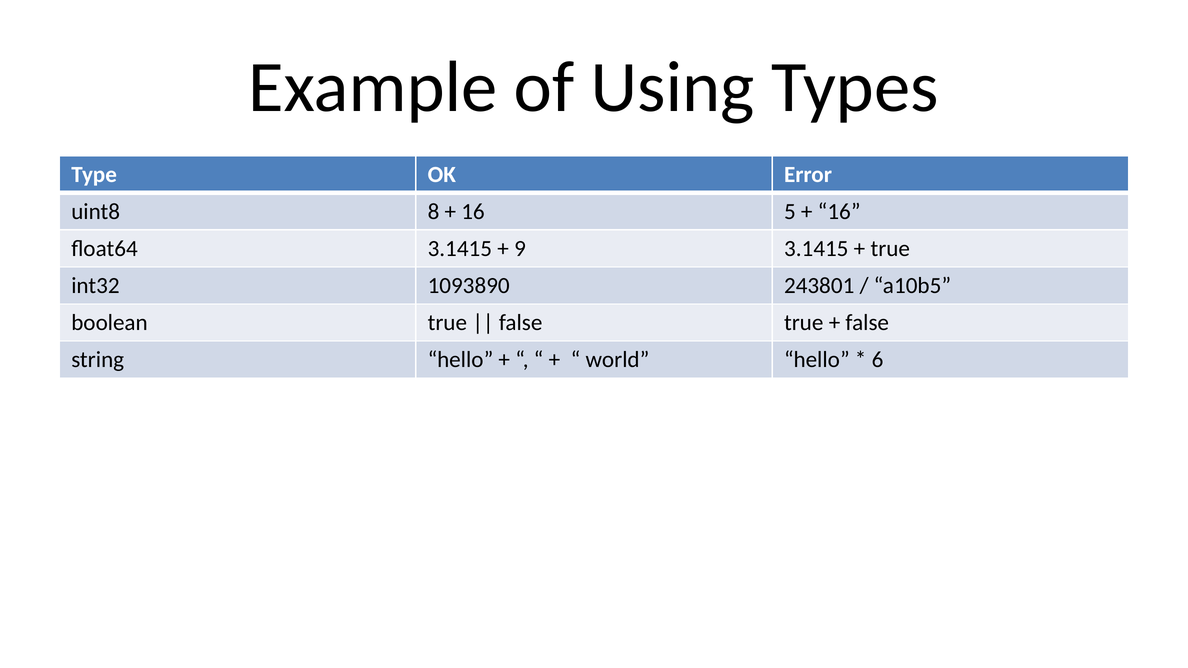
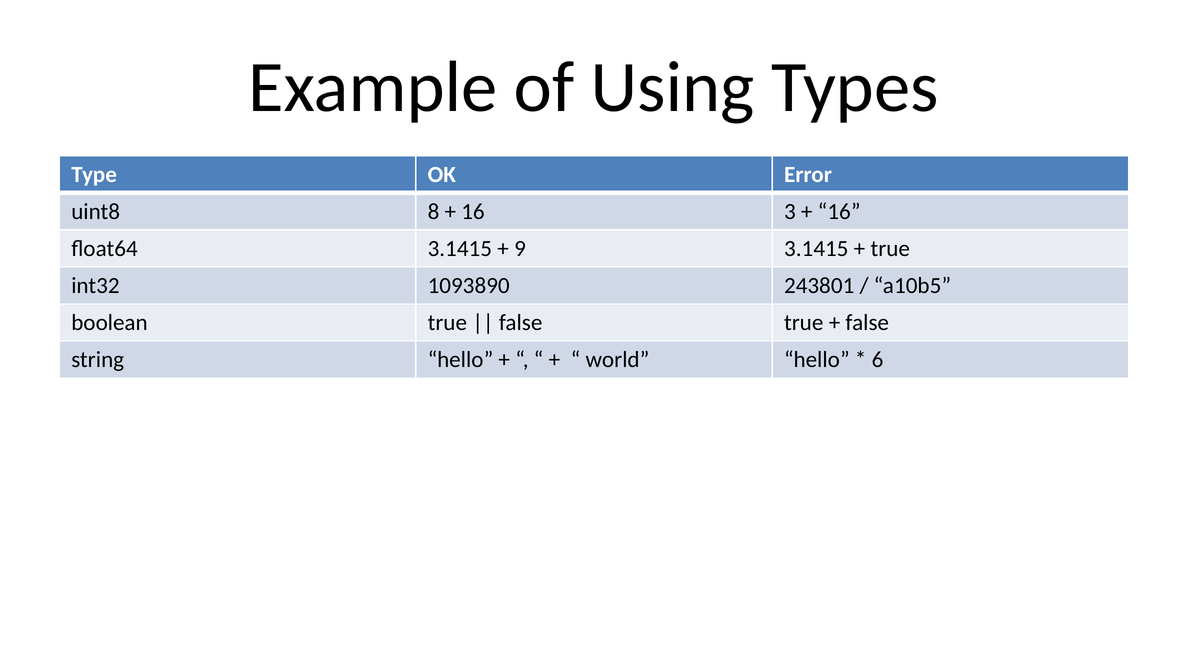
5: 5 -> 3
